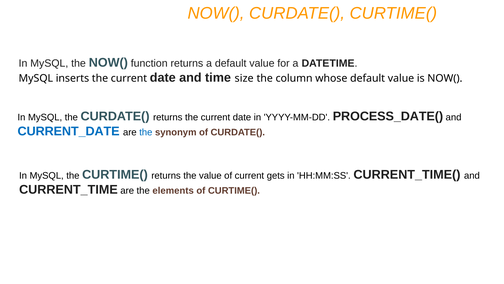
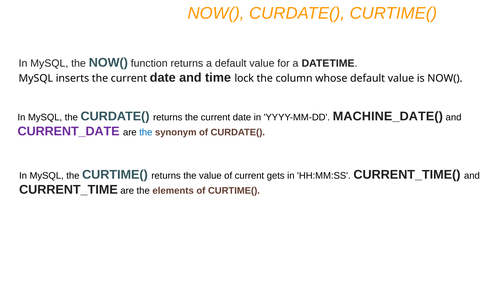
size: size -> lock
PROCESS_DATE(: PROCESS_DATE( -> MACHINE_DATE(
CURRENT_DATE colour: blue -> purple
